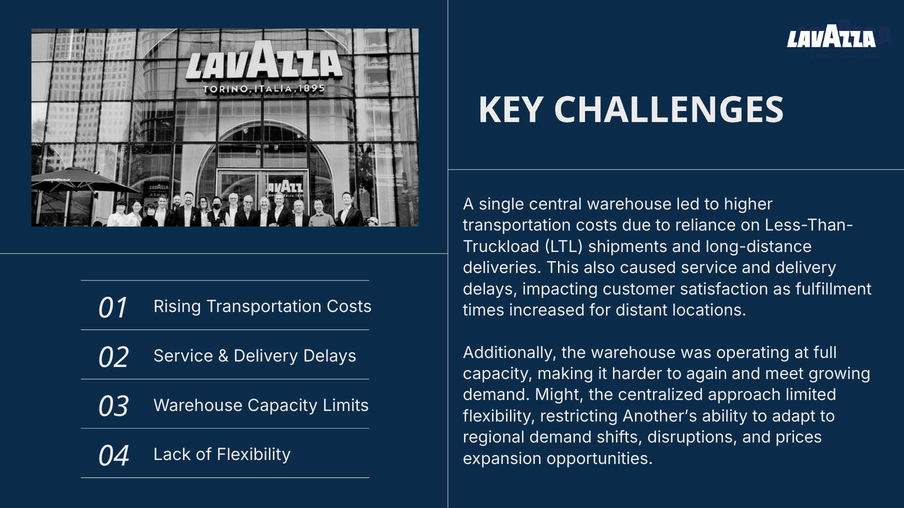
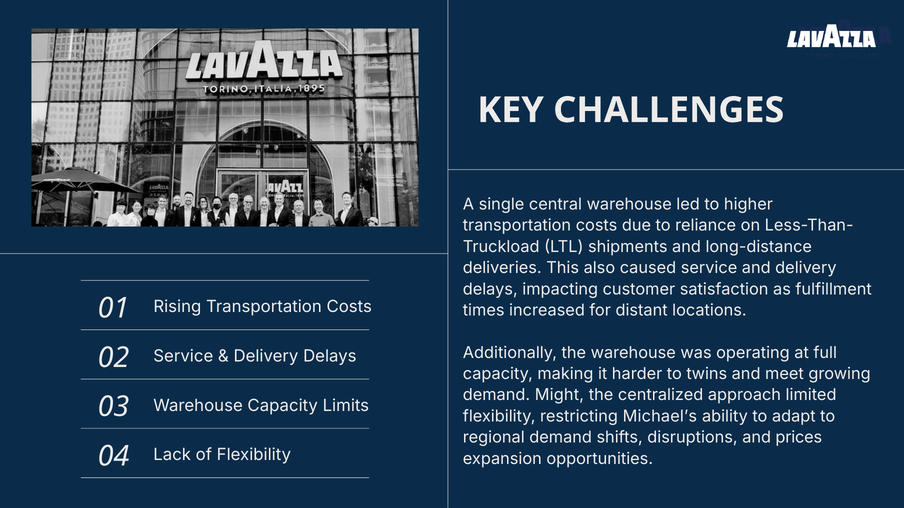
again: again -> twins
Another’s: Another’s -> Michael’s
